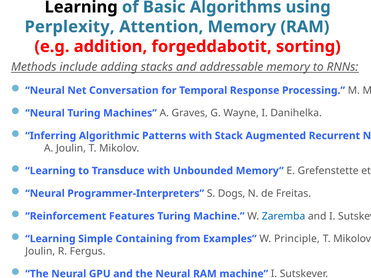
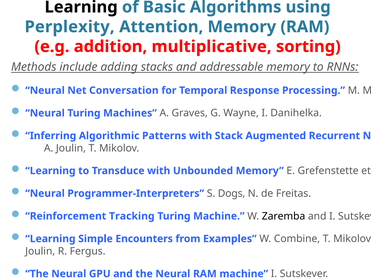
forgeddabotit: forgeddabotit -> multiplicative
Features: Features -> Tracking
Zaremba colour: blue -> black
Containing: Containing -> Encounters
Principle: Principle -> Combine
